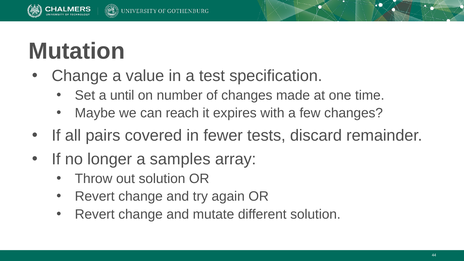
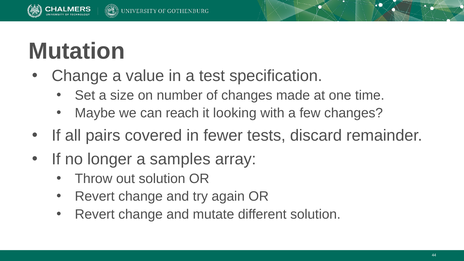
until: until -> size
expires: expires -> looking
